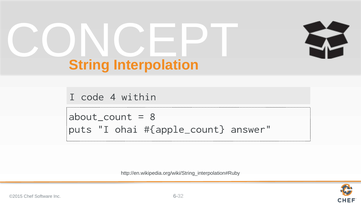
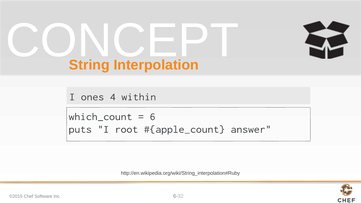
code: code -> ones
about_count: about_count -> which_count
8: 8 -> 6
ohai: ohai -> root
